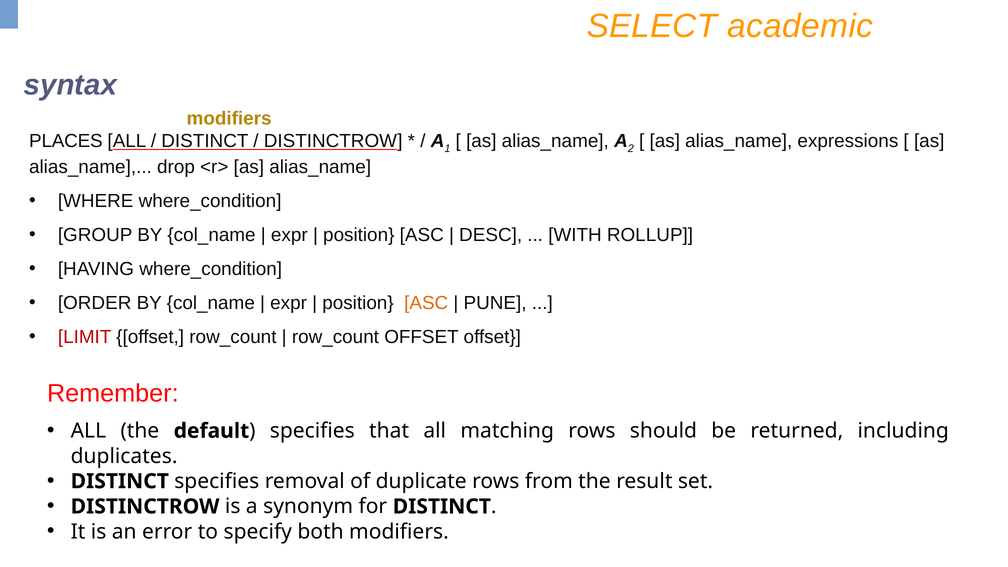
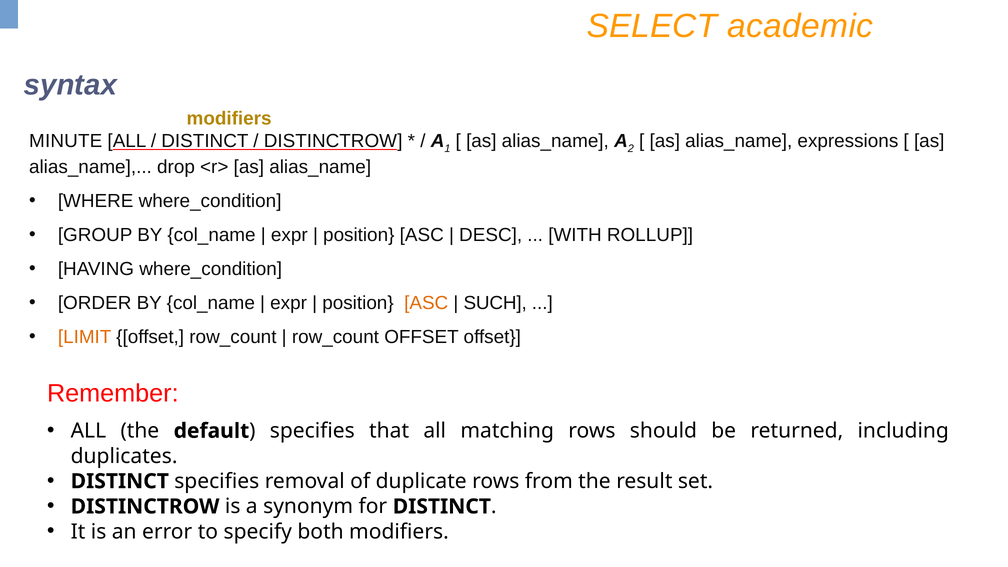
PLACES: PLACES -> MINUTE
PUNE: PUNE -> SUCH
LIMIT colour: red -> orange
